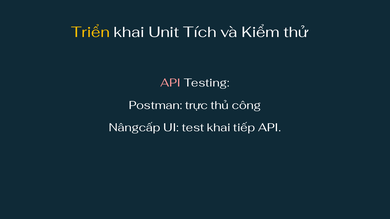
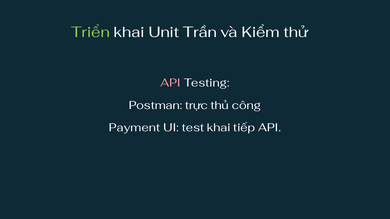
Triển colour: yellow -> light green
Tích: Tích -> Trần
Nângcấp: Nângcấp -> Payment
